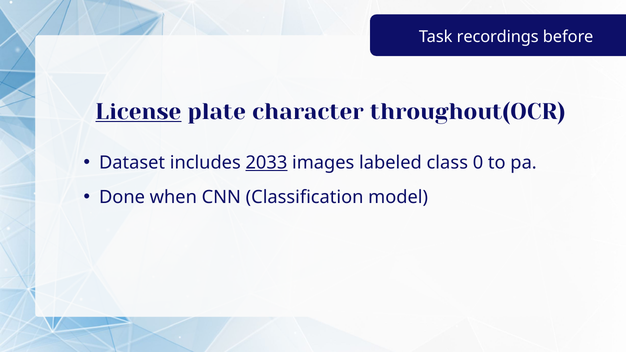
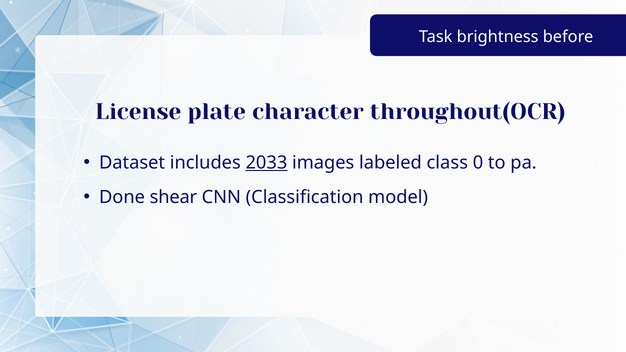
recordings: recordings -> brightness
License underline: present -> none
when: when -> shear
